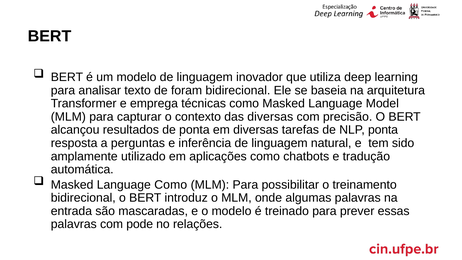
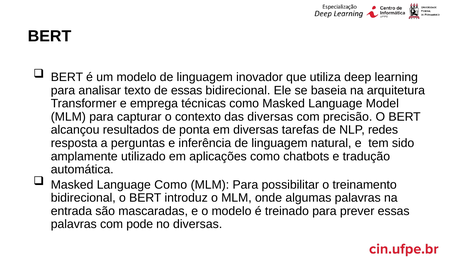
de foram: foram -> essas
NLP ponta: ponta -> redes
no relações: relações -> diversas
